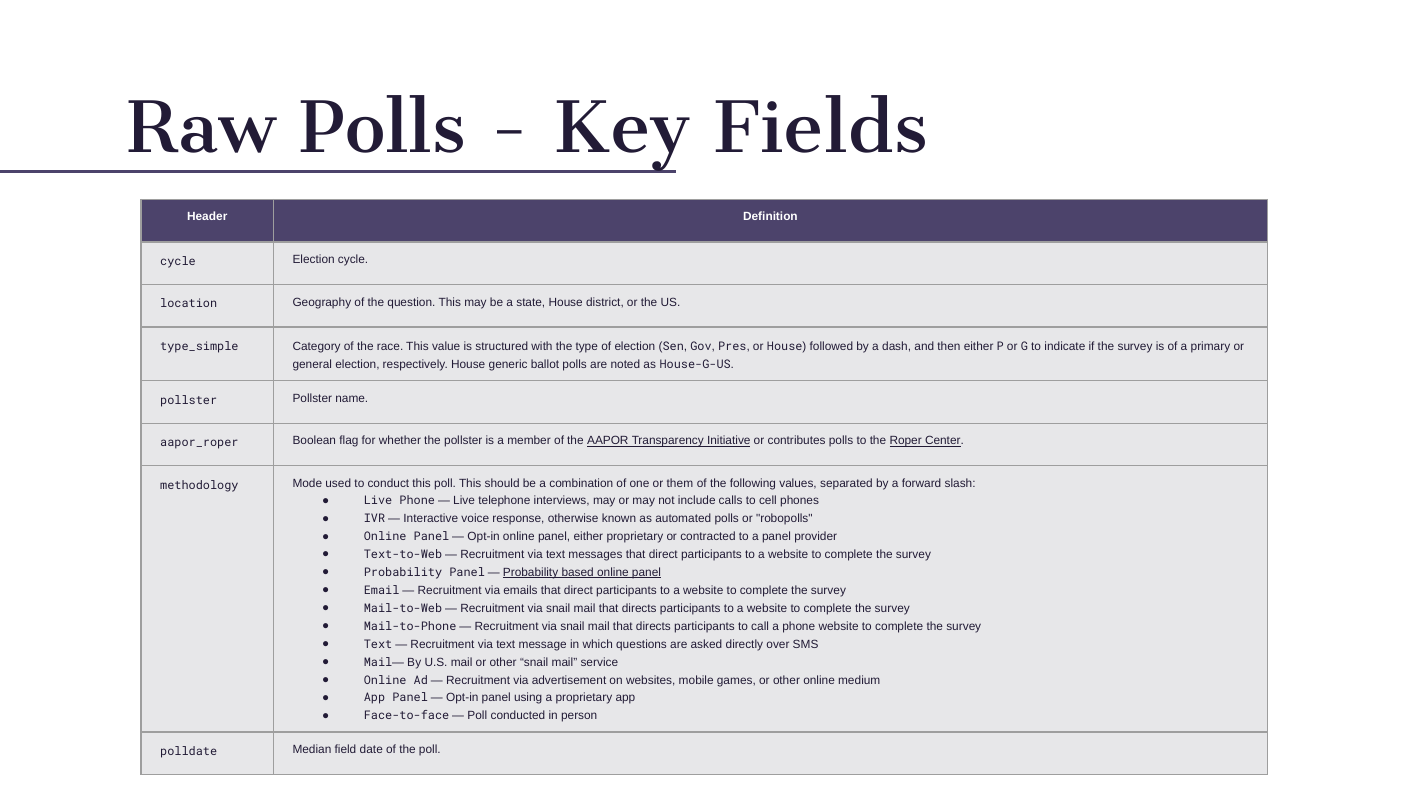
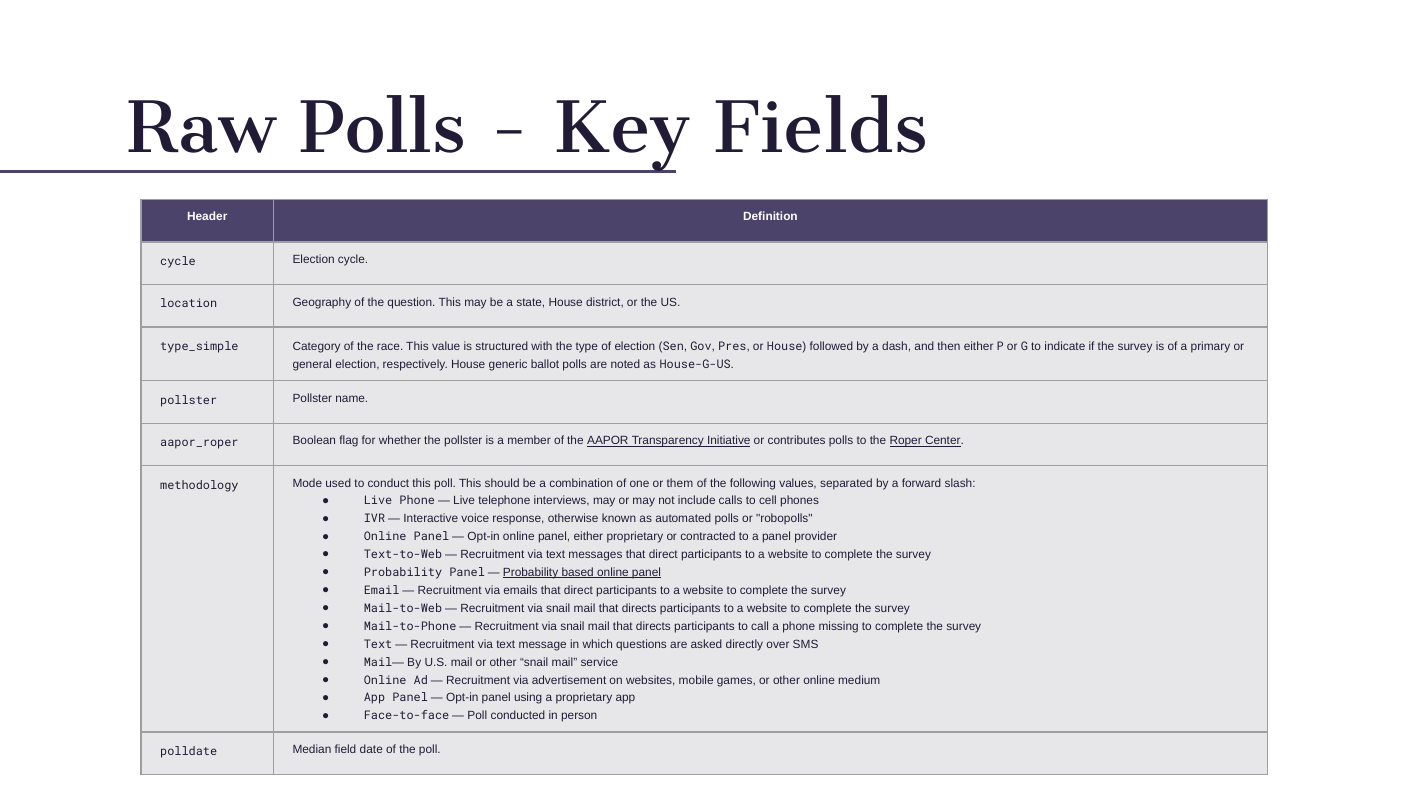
phone website: website -> missing
